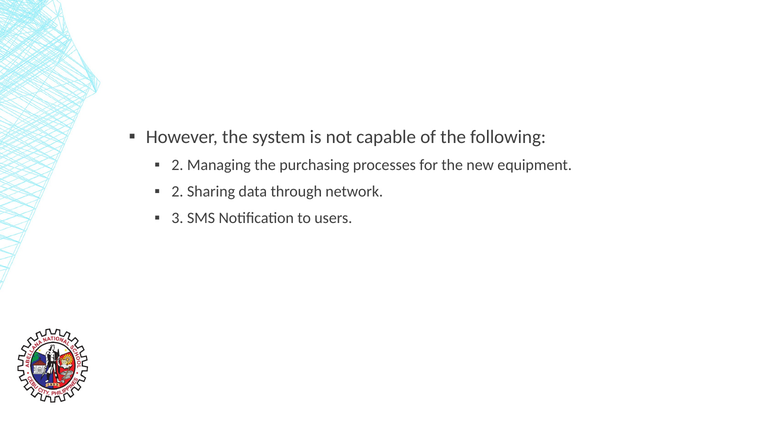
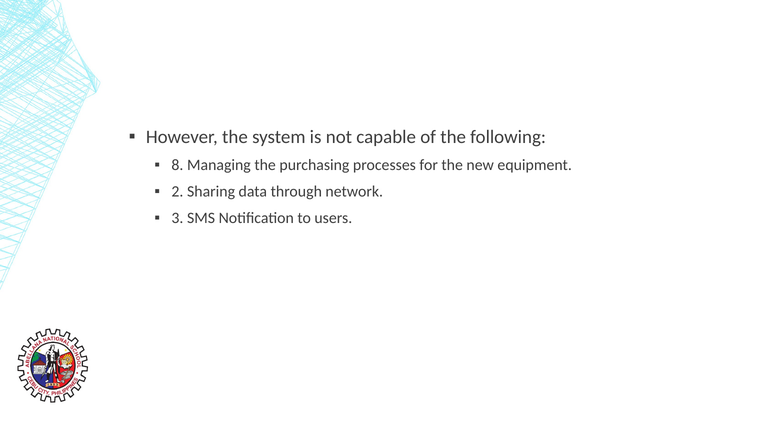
2 at (177, 165): 2 -> 8
